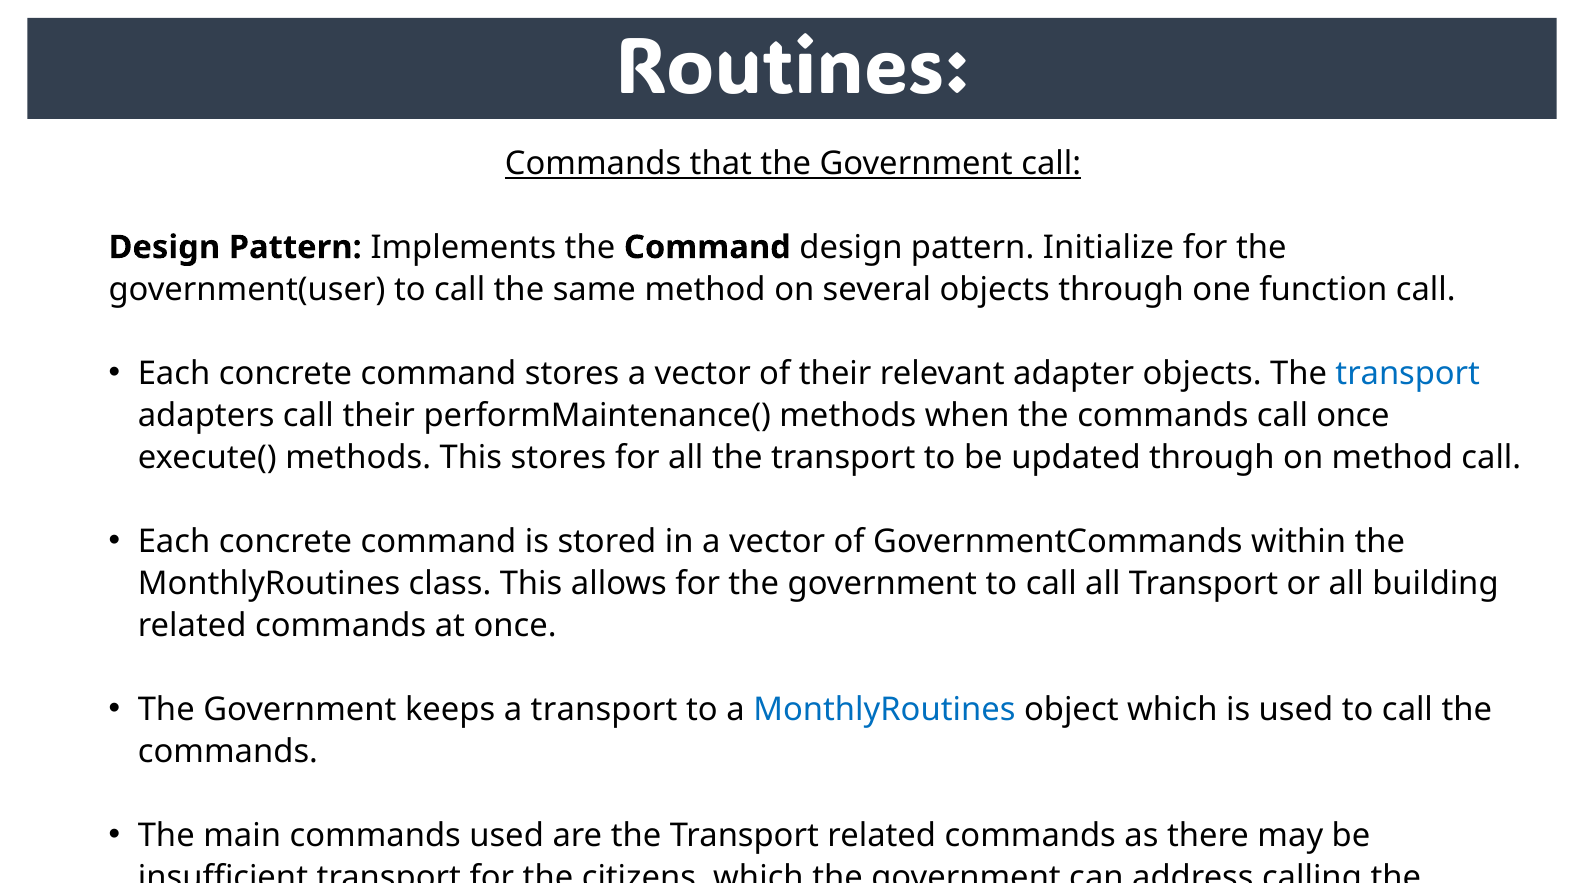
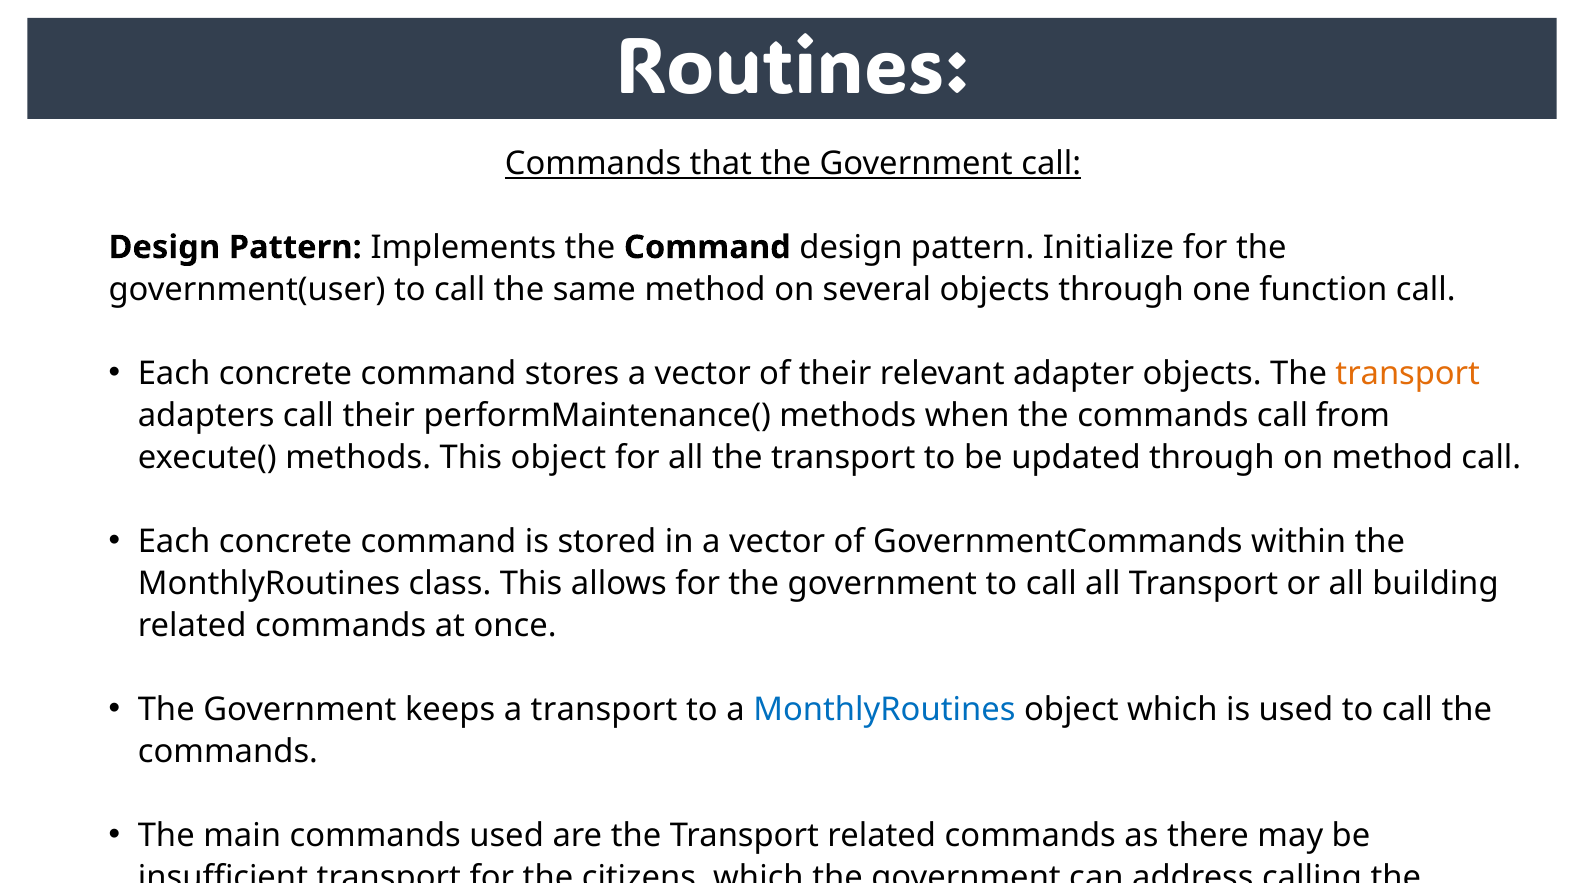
transport at (1408, 373) colour: blue -> orange
call once: once -> from
This stores: stores -> object
